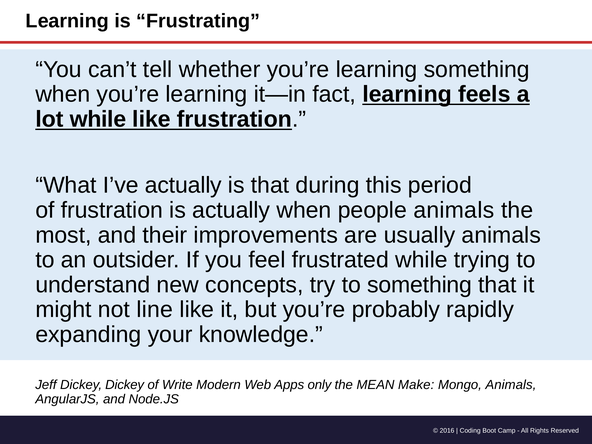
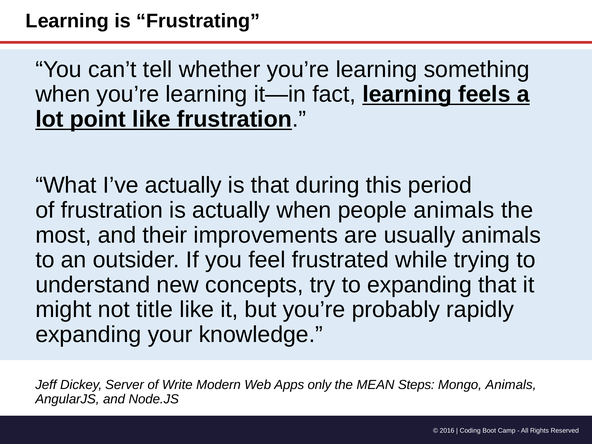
lot while: while -> point
to something: something -> expanding
line: line -> title
Dickey Dickey: Dickey -> Server
Make: Make -> Steps
